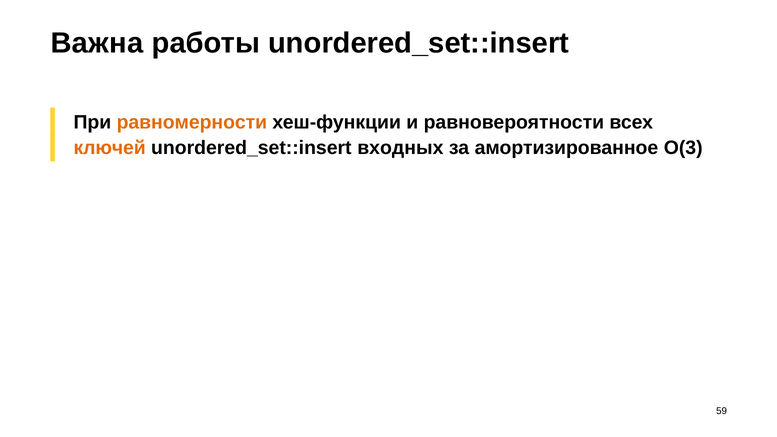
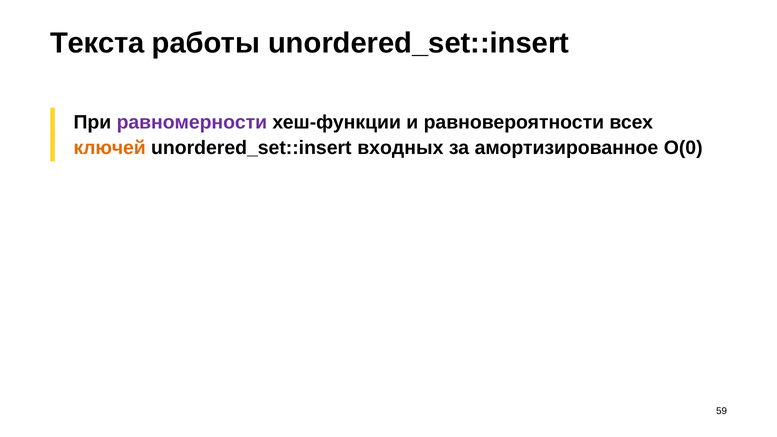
Важна: Важна -> Текста
равномерности colour: orange -> purple
O(3: O(3 -> O(0
